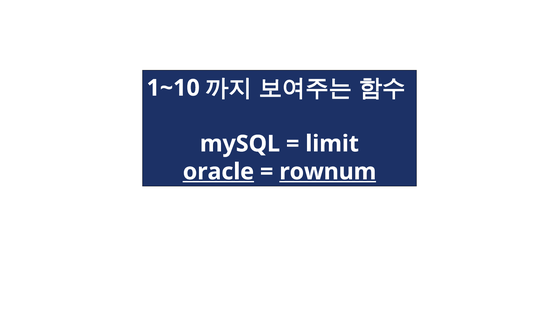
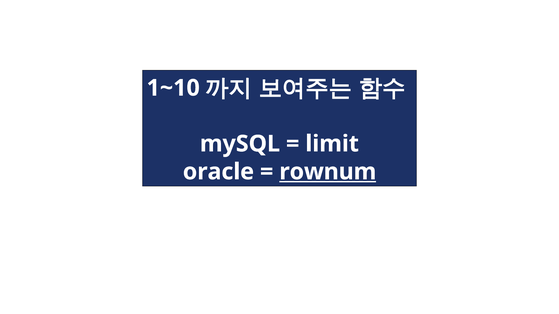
oracle underline: present -> none
